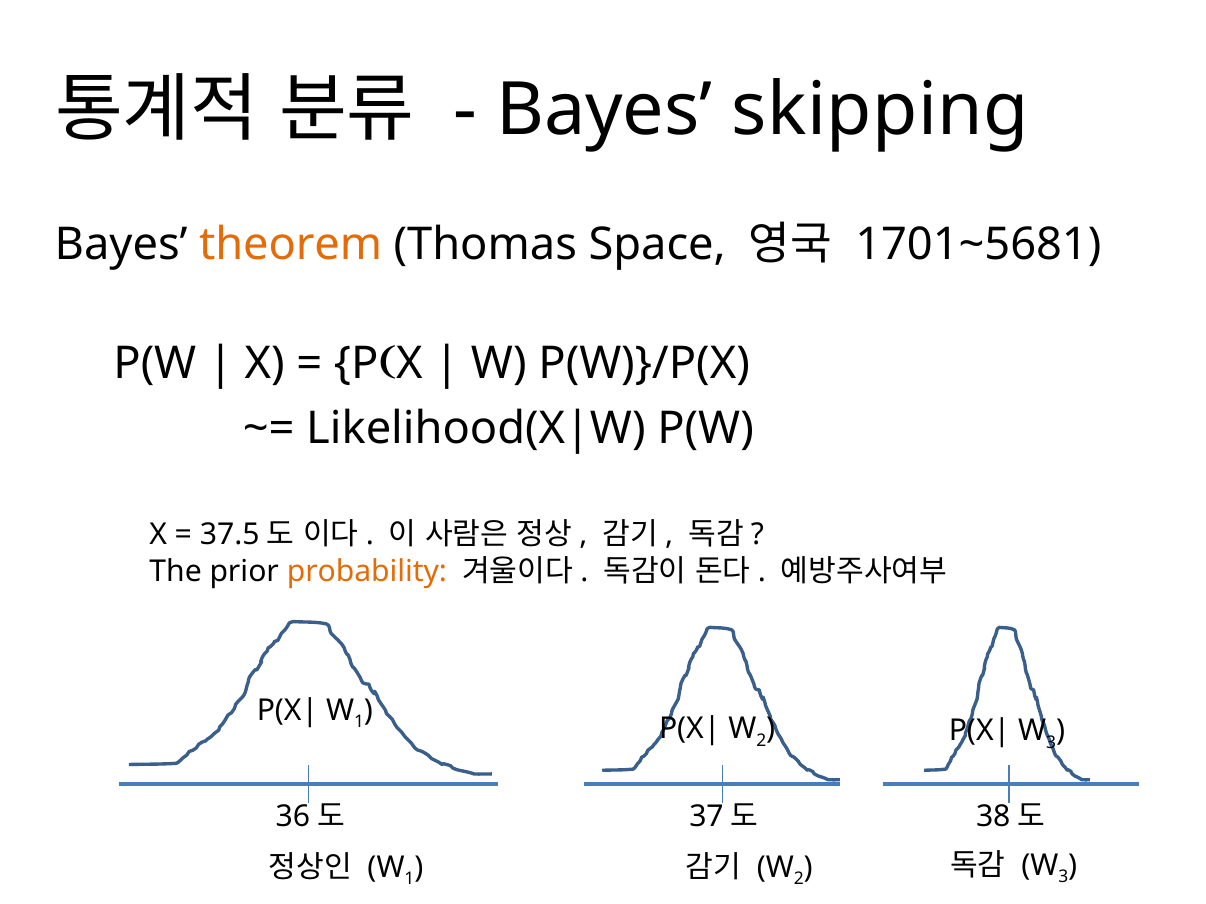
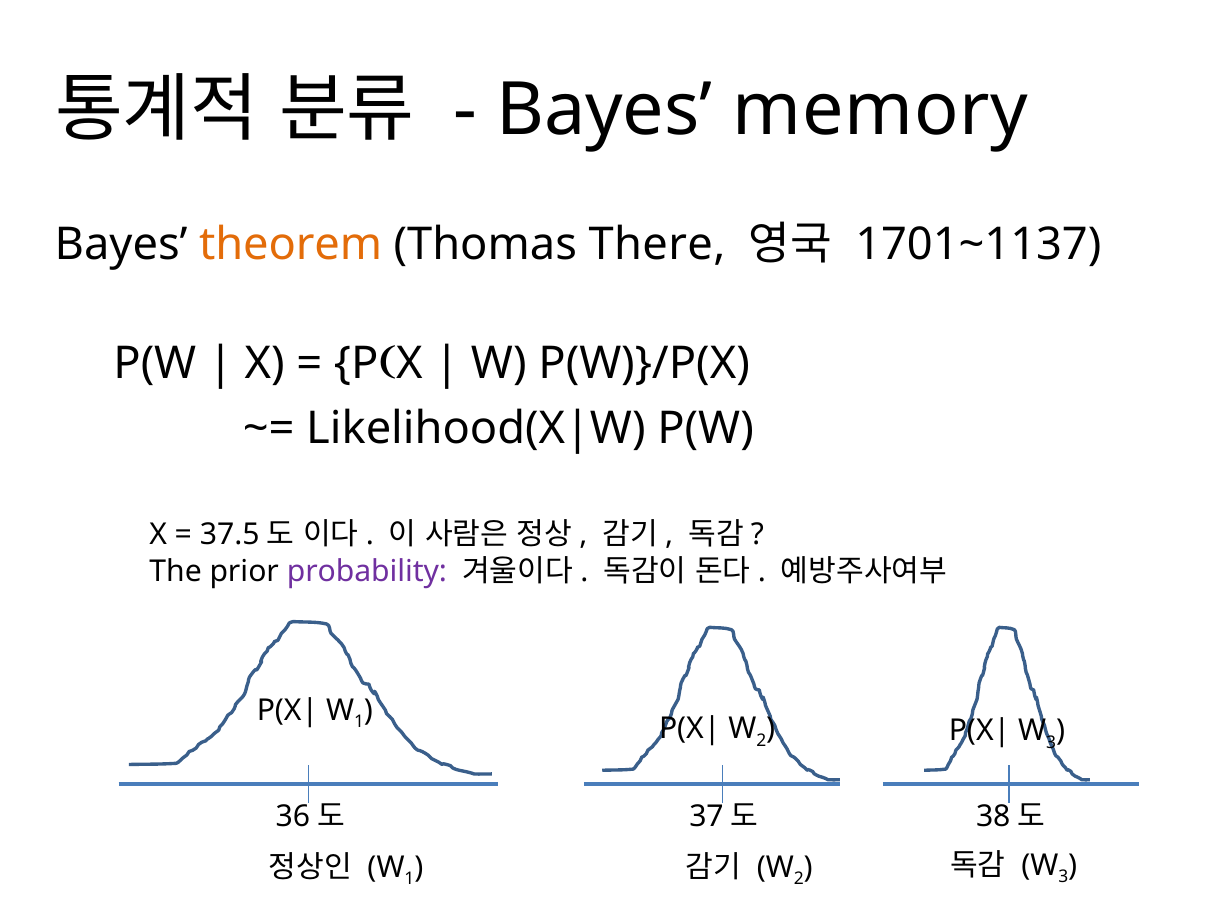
skipping: skipping -> memory
Space: Space -> There
1701~5681: 1701~5681 -> 1701~1137
probability colour: orange -> purple
